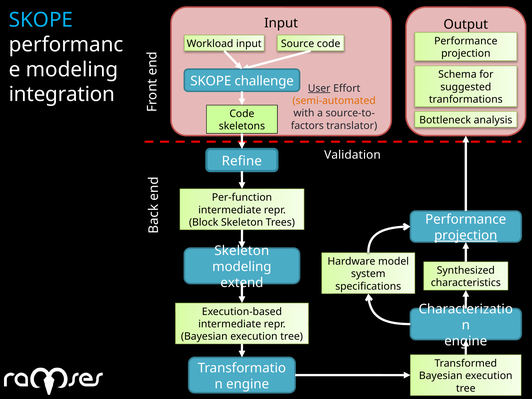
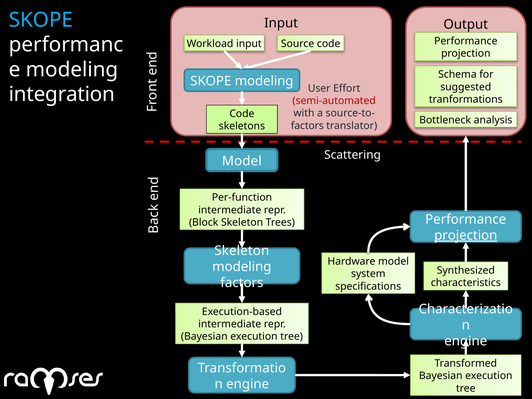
SKOPE challenge: challenge -> modeling
User underline: present -> none
semi-automated colour: orange -> red
Validation: Validation -> Scattering
Refine at (242, 161): Refine -> Model
extend at (242, 283): extend -> factors
